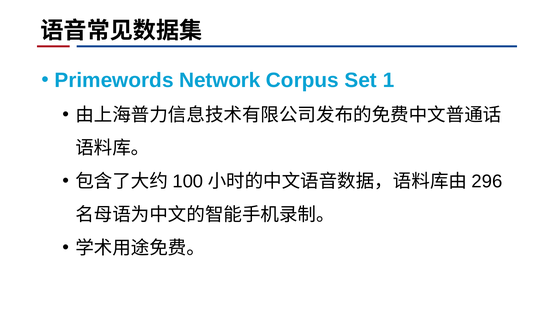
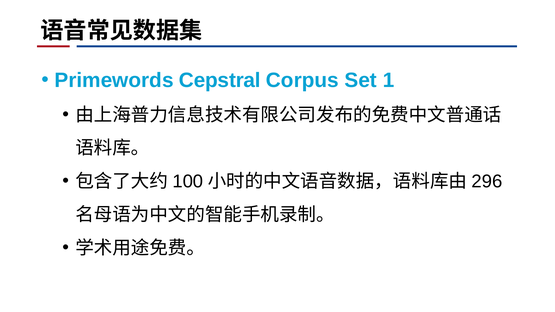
Network: Network -> Cepstral
